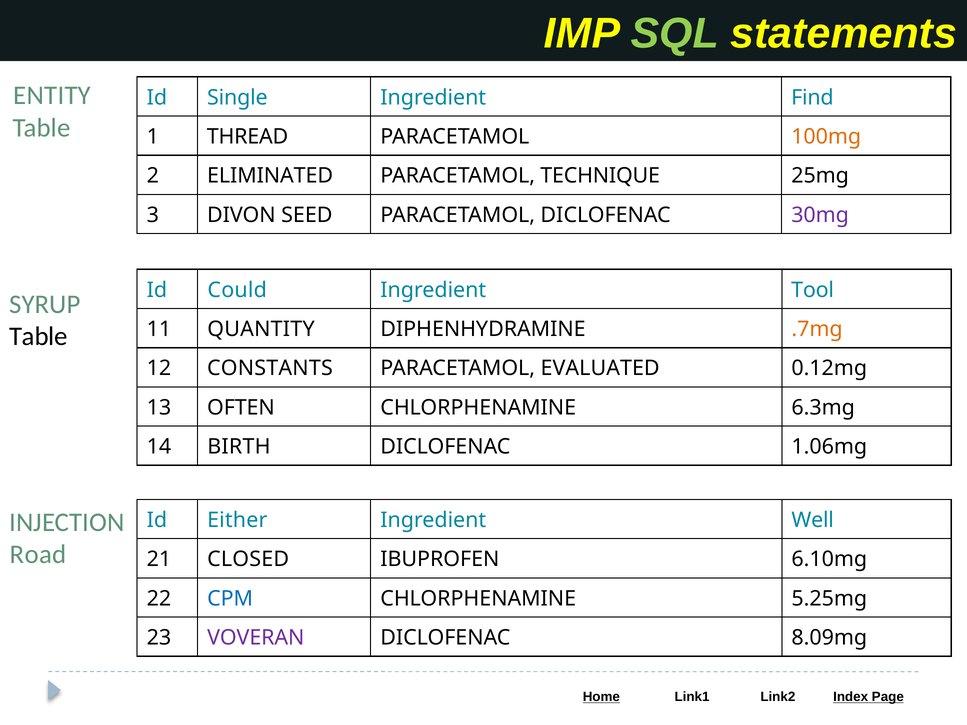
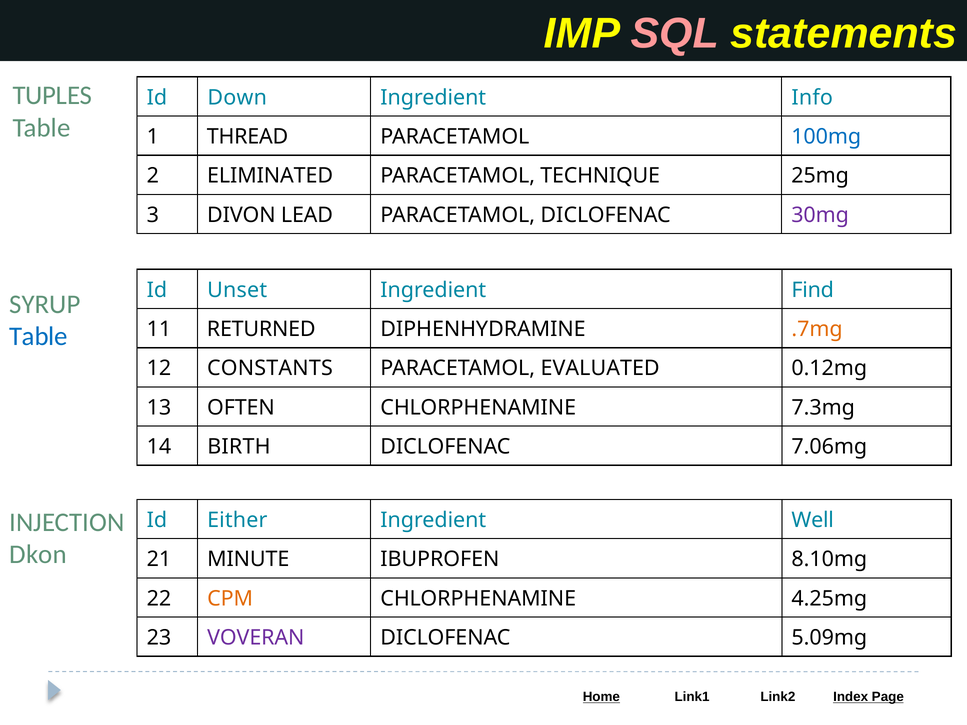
SQL colour: light green -> pink
ENTITY: ENTITY -> TUPLES
Single: Single -> Down
Find: Find -> Info
100mg colour: orange -> blue
SEED: SEED -> LEAD
Could: Could -> Unset
Tool: Tool -> Find
QUANTITY: QUANTITY -> RETURNED
Table at (38, 337) colour: black -> blue
6.3mg: 6.3mg -> 7.3mg
1.06mg: 1.06mg -> 7.06mg
Road: Road -> Dkon
CLOSED: CLOSED -> MINUTE
6.10mg: 6.10mg -> 8.10mg
CPM colour: blue -> orange
5.25mg: 5.25mg -> 4.25mg
8.09mg: 8.09mg -> 5.09mg
